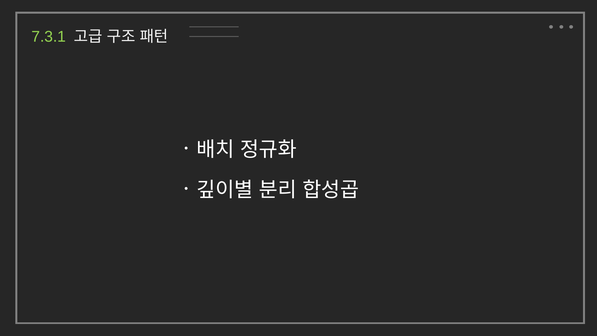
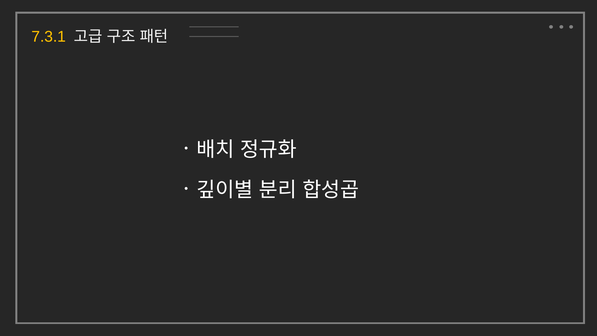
7.3.1 colour: light green -> yellow
